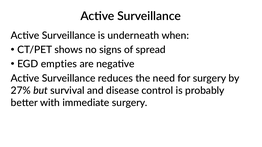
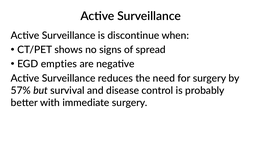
underneath: underneath -> discontinue
27%: 27% -> 57%
